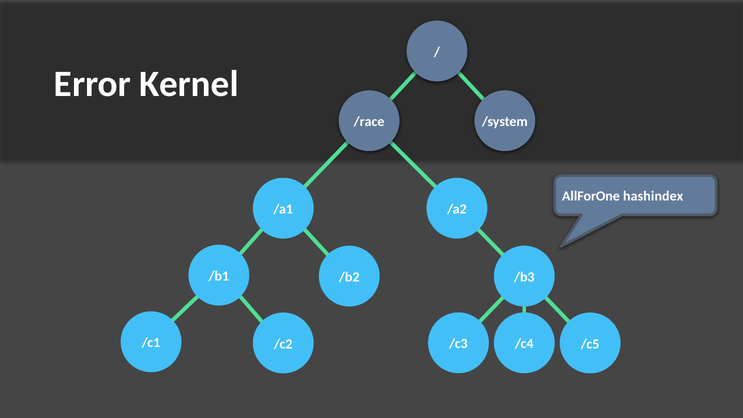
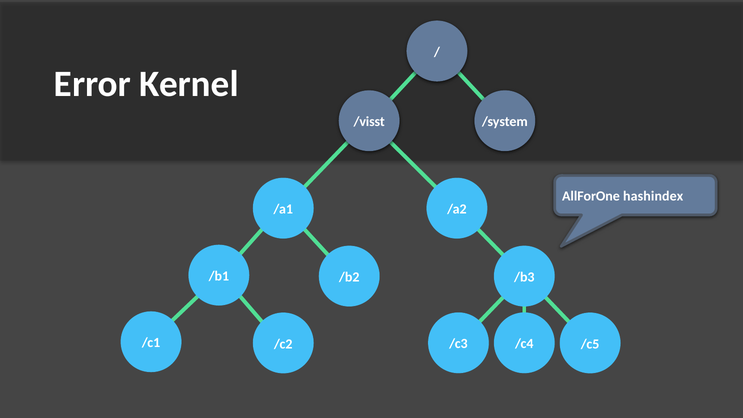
/race: /race -> /visst
